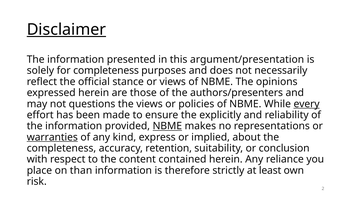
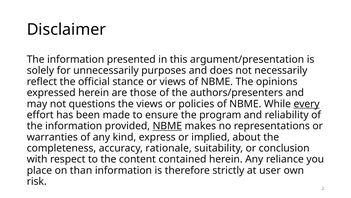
Disclaimer underline: present -> none
for completeness: completeness -> unnecessarily
explicitly: explicitly -> program
warranties underline: present -> none
retention: retention -> rationale
least: least -> user
